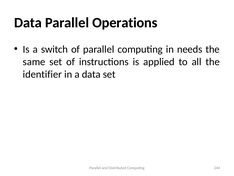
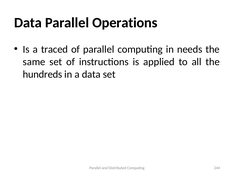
switch: switch -> traced
identifier: identifier -> hundreds
